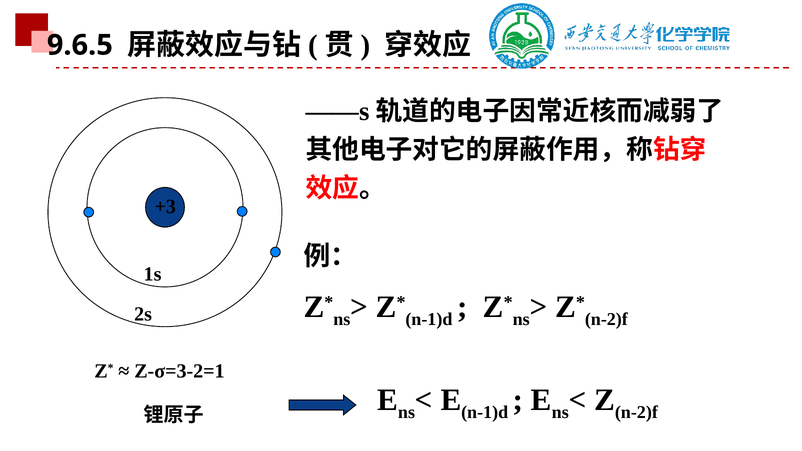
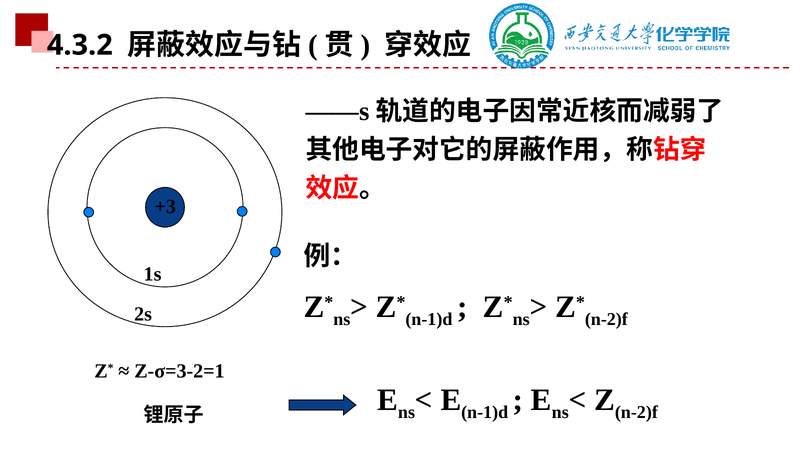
9.6.5: 9.6.5 -> 4.3.2
